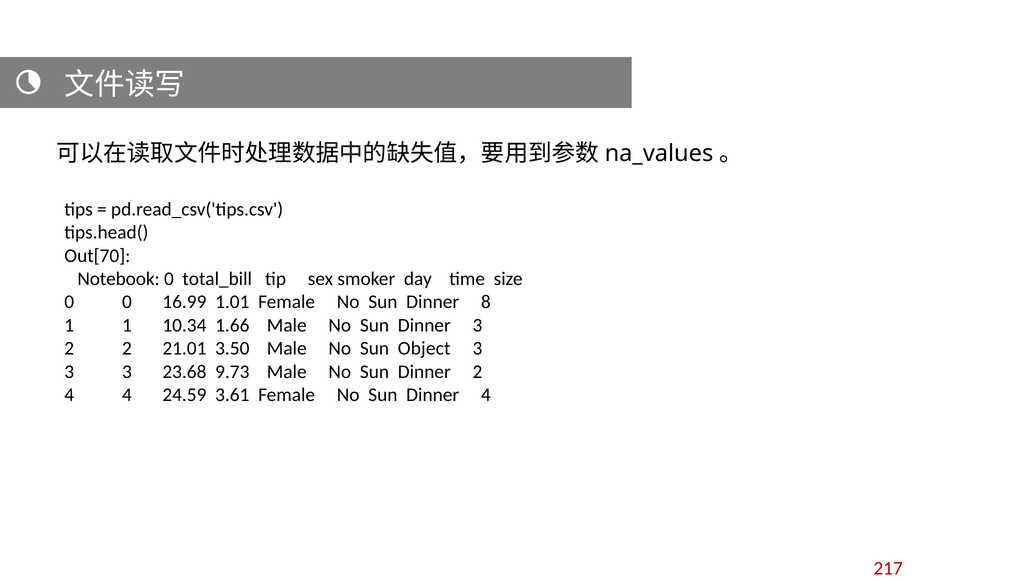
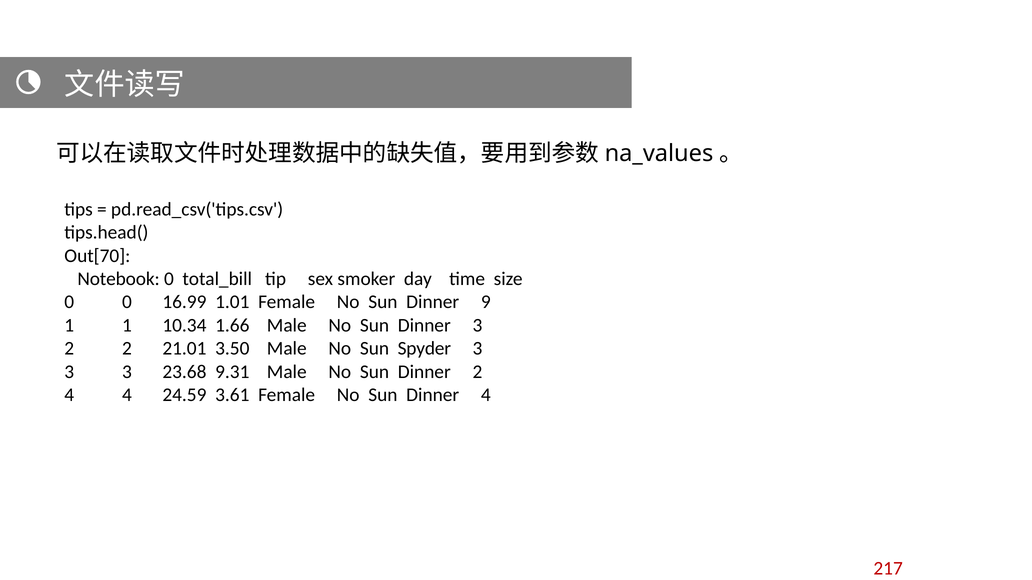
8: 8 -> 9
Object: Object -> Spyder
9.73: 9.73 -> 9.31
